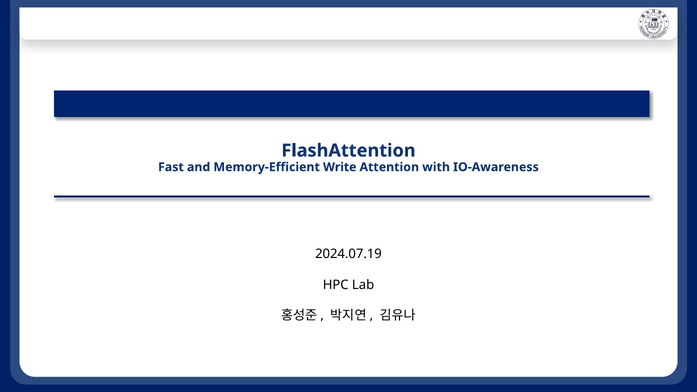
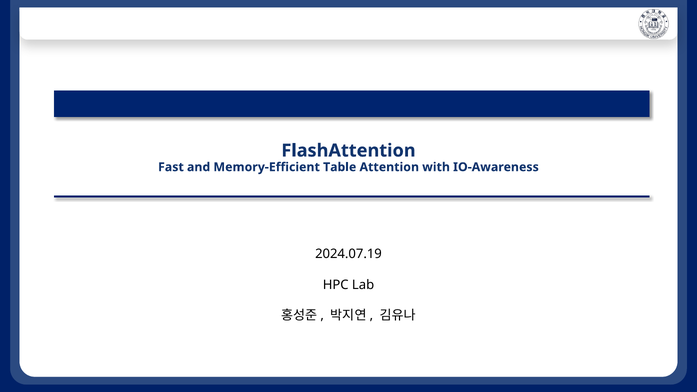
Write: Write -> Table
